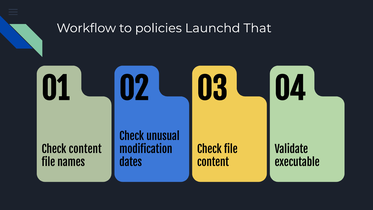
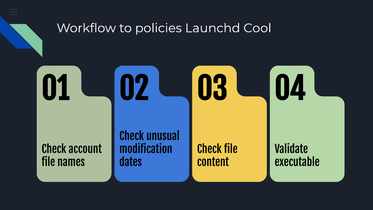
That: That -> Cool
Check content: content -> account
